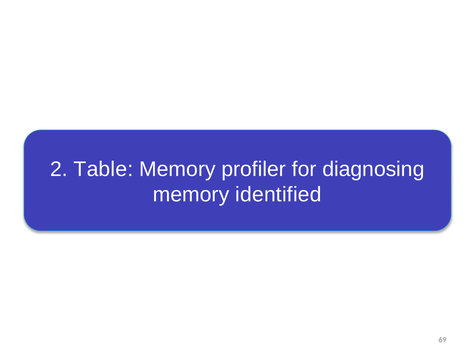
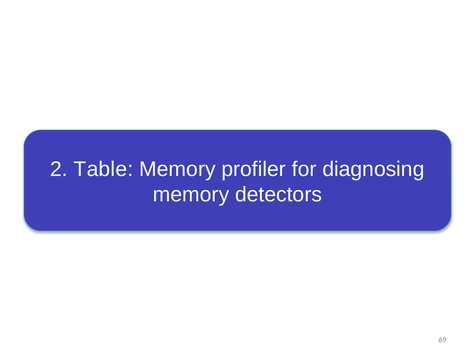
identified: identified -> detectors
